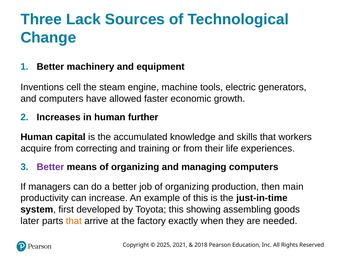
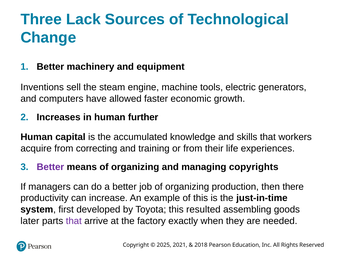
cell: cell -> sell
managing computers: computers -> copyrights
main: main -> there
showing: showing -> resulted
that at (74, 220) colour: orange -> purple
